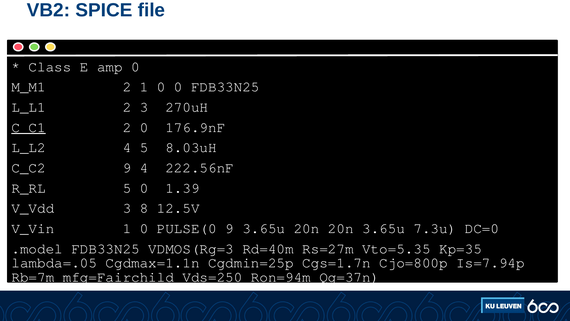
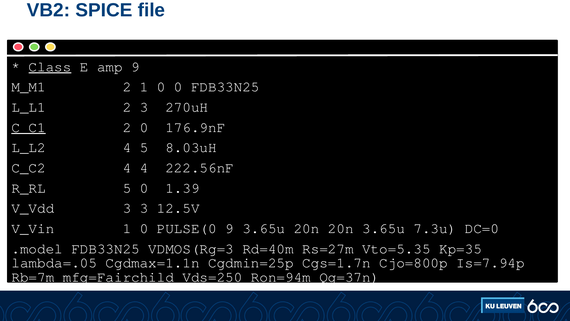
Class underline: none -> present
amp 0: 0 -> 9
C_C2 9: 9 -> 4
3 8: 8 -> 3
